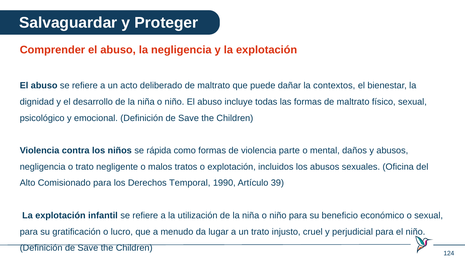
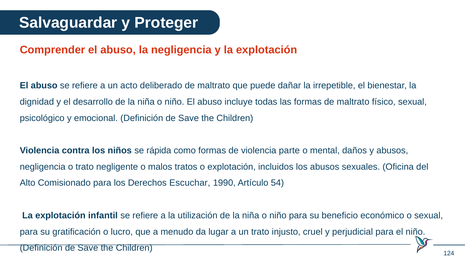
contextos: contextos -> irrepetible
Temporal: Temporal -> Escuchar
39: 39 -> 54
